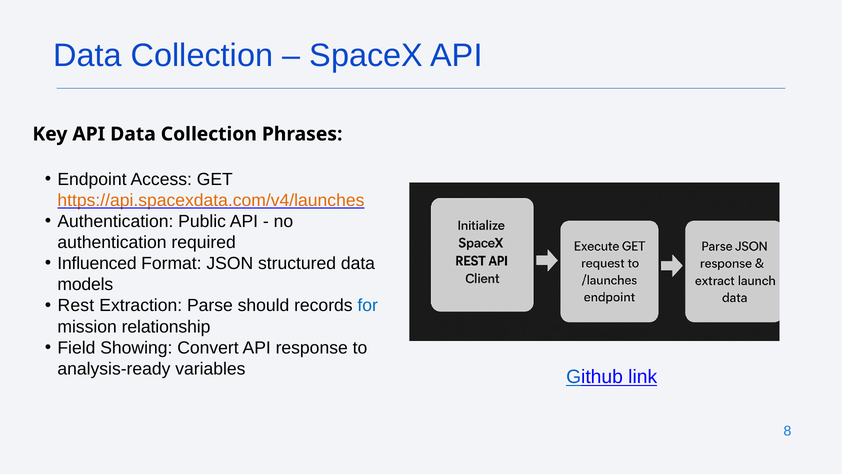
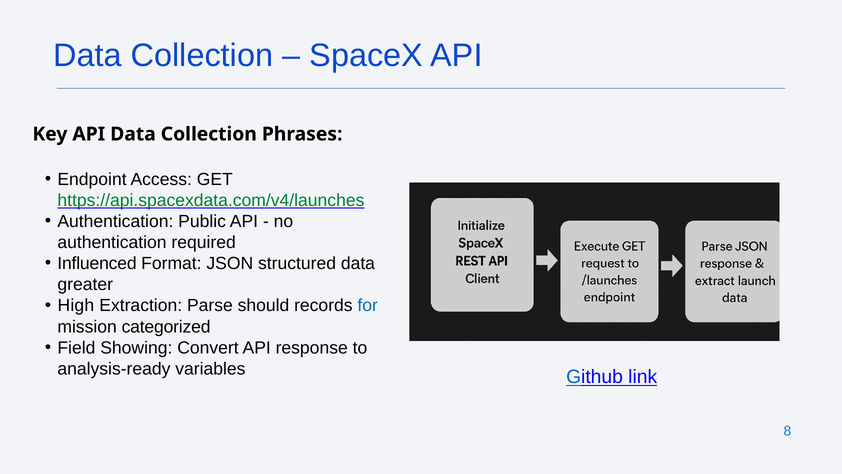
https://api.spacexdata.com/v4/launches colour: orange -> green
models: models -> greater
Rest: Rest -> High
relationship: relationship -> categorized
